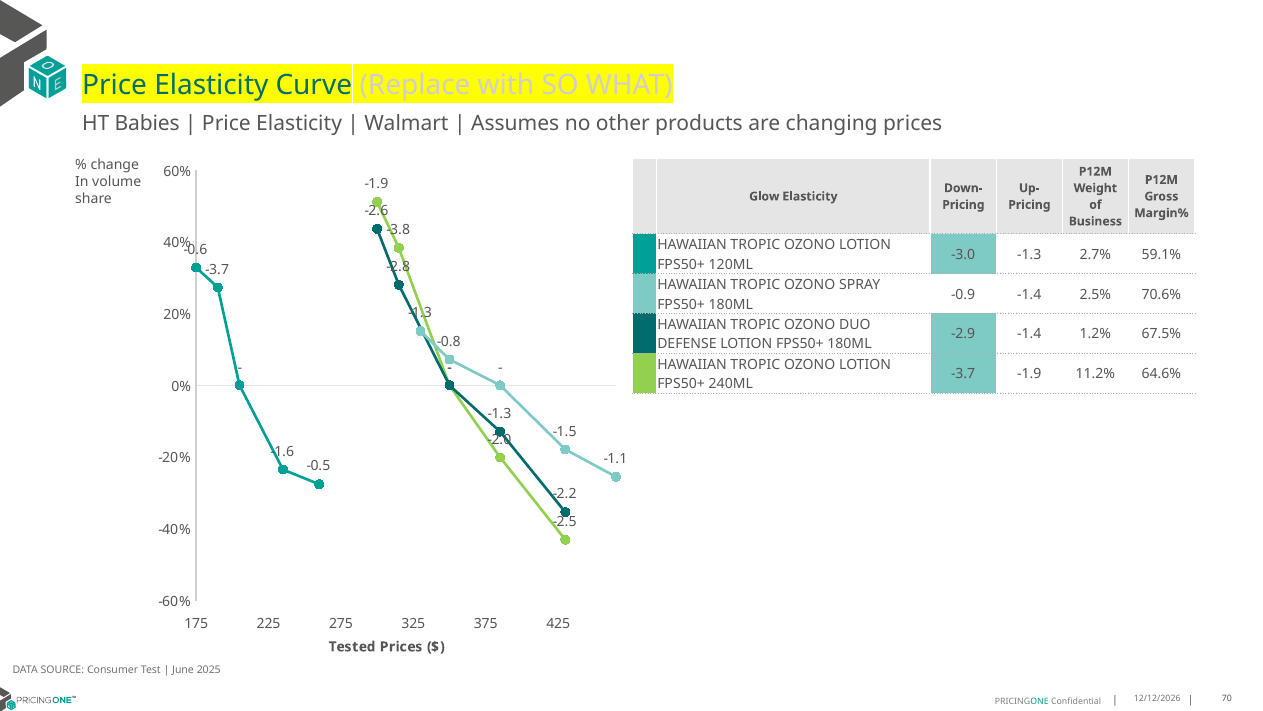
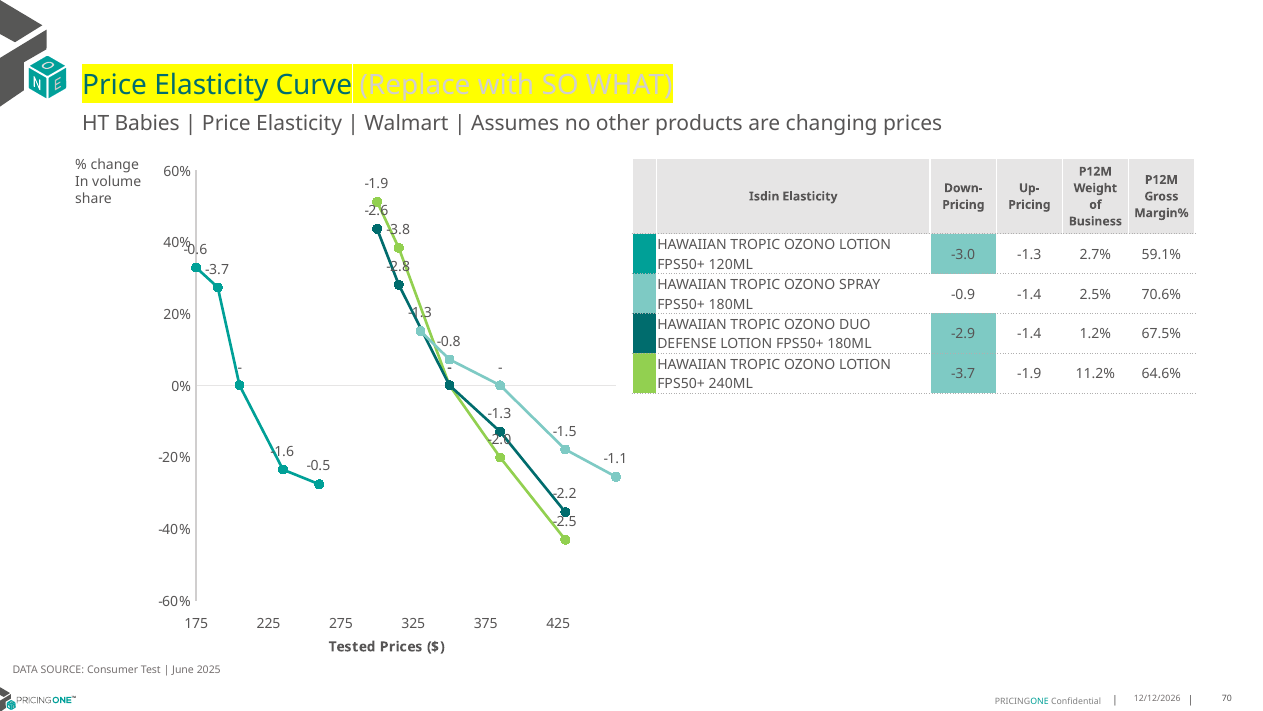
Glow: Glow -> Isdin
